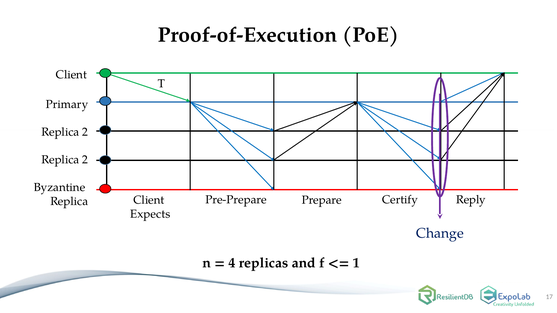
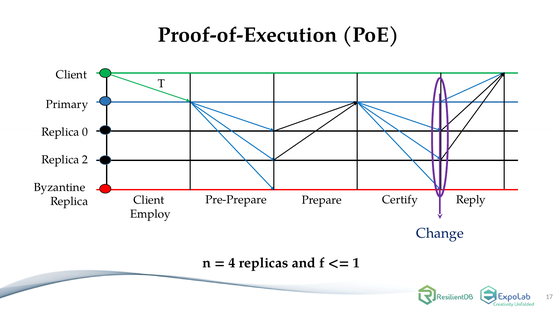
2 at (85, 132): 2 -> 0
Expects: Expects -> Employ
